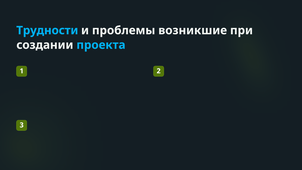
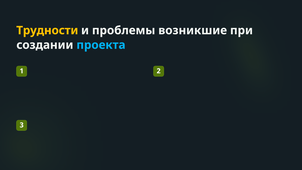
Трудности colour: light blue -> yellow
